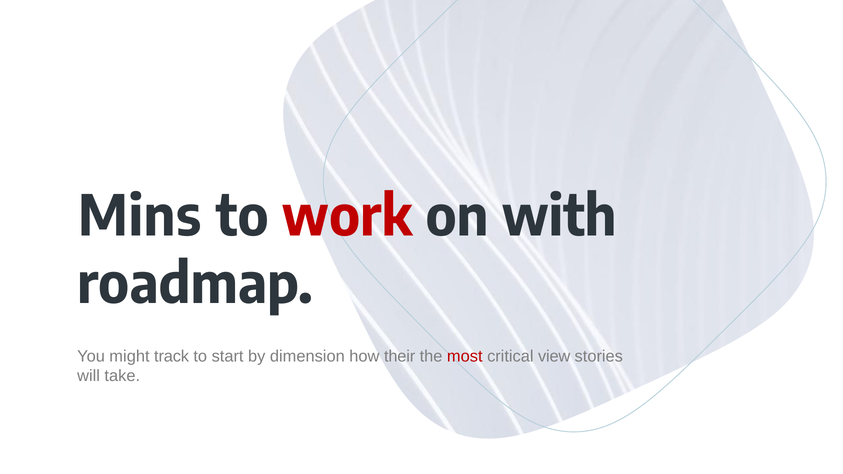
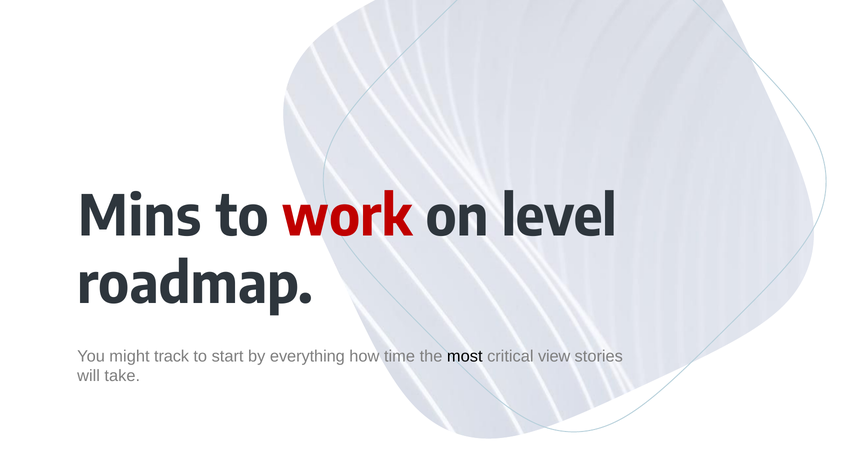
with: with -> level
dimension: dimension -> everything
their: their -> time
most colour: red -> black
